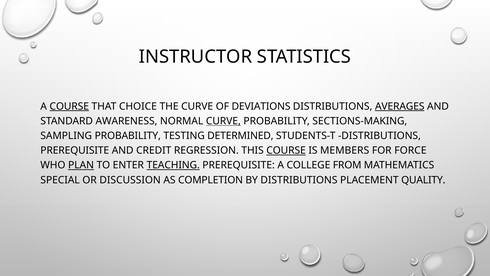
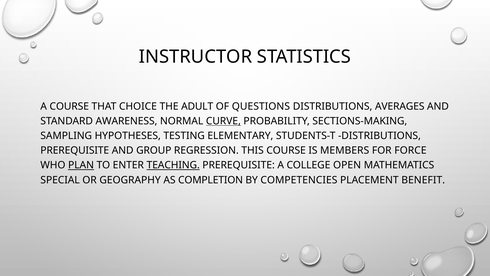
COURSE at (69, 106) underline: present -> none
THE CURVE: CURVE -> ADULT
DEVIATIONS: DEVIATIONS -> QUESTIONS
AVERAGES underline: present -> none
SAMPLING PROBABILITY: PROBABILITY -> HYPOTHESES
DETERMINED: DETERMINED -> ELEMENTARY
CREDIT: CREDIT -> GROUP
COURSE at (286, 150) underline: present -> none
FROM: FROM -> OPEN
DISCUSSION: DISCUSSION -> GEOGRAPHY
BY DISTRIBUTIONS: DISTRIBUTIONS -> COMPETENCIES
QUALITY: QUALITY -> BENEFIT
